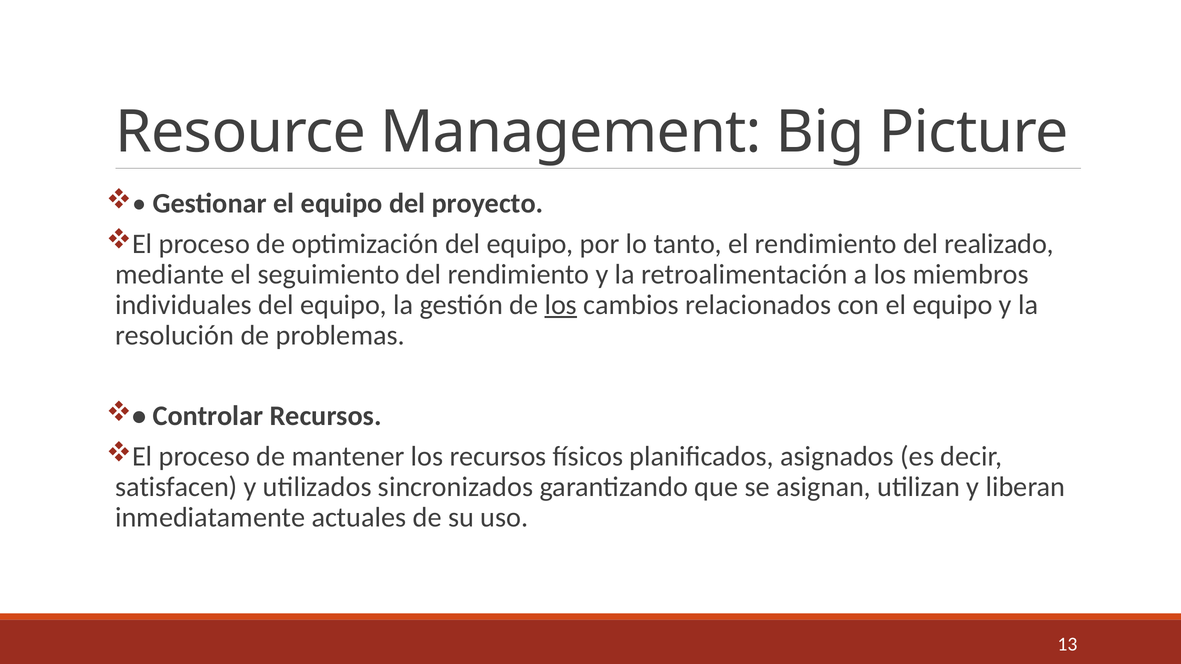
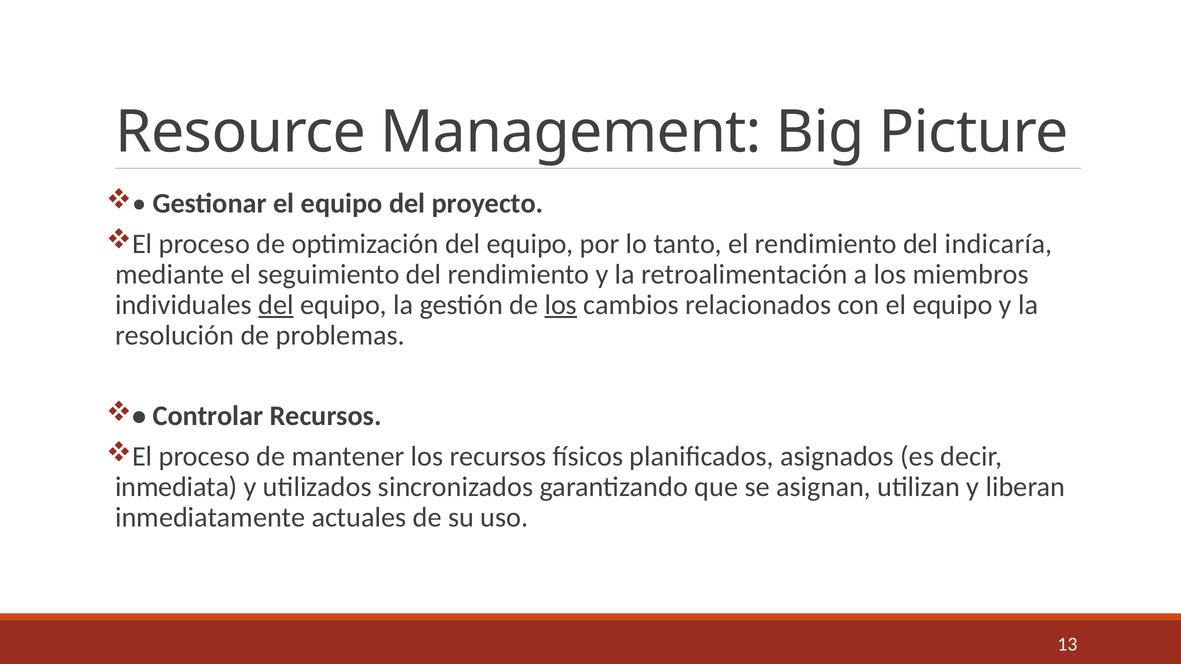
realizado: realizado -> indicaría
del at (276, 305) underline: none -> present
satisfacen: satisfacen -> inmediata
